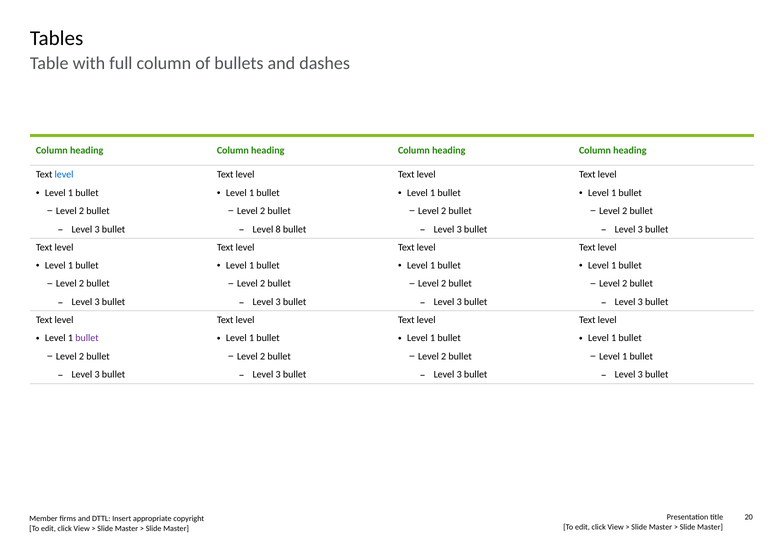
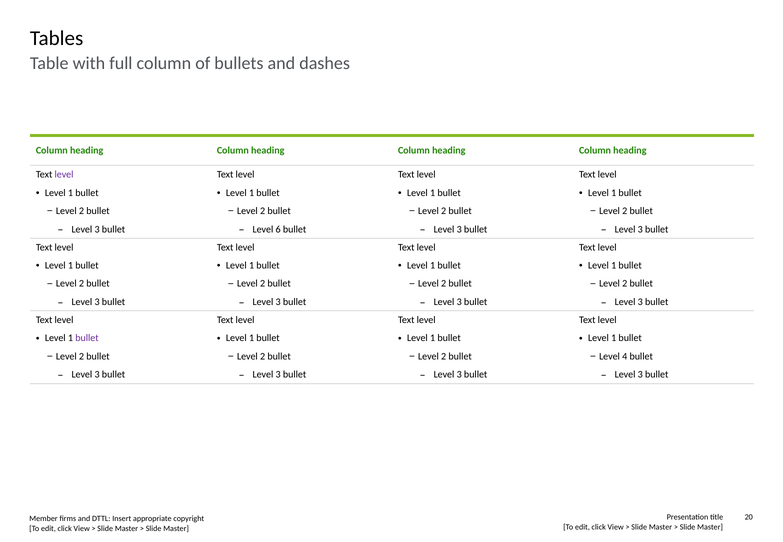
level at (64, 175) colour: blue -> purple
8: 8 -> 6
1 at (625, 356): 1 -> 4
